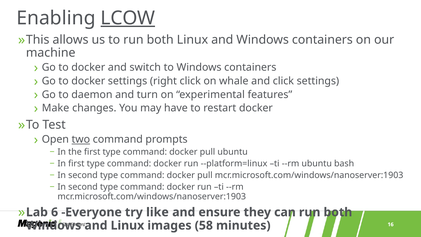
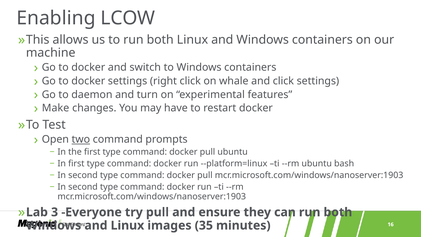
LCOW underline: present -> none
6: 6 -> 3
try like: like -> pull
58: 58 -> 35
